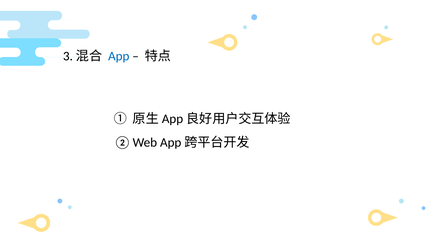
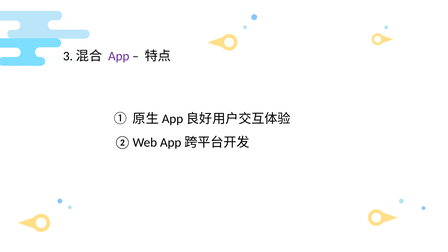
App colour: blue -> purple
